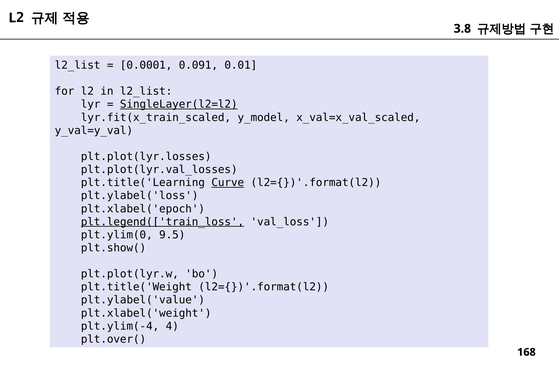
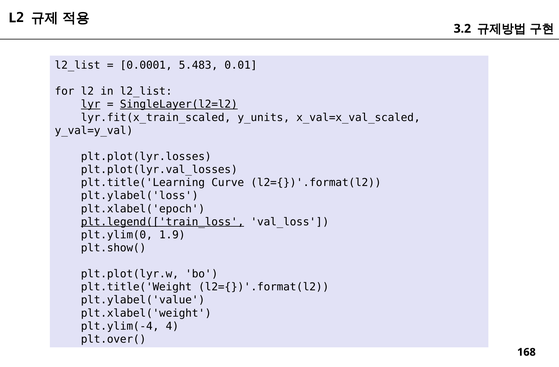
3.8: 3.8 -> 3.2
0.091: 0.091 -> 5.483
lyr underline: none -> present
y_model: y_model -> y_units
Curve underline: present -> none
9.5: 9.5 -> 1.9
